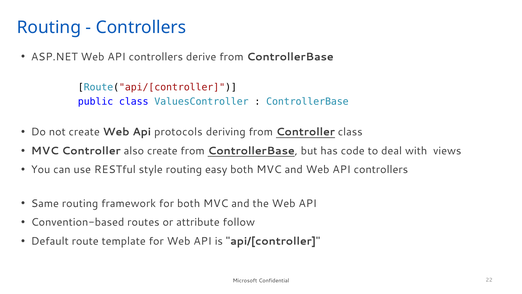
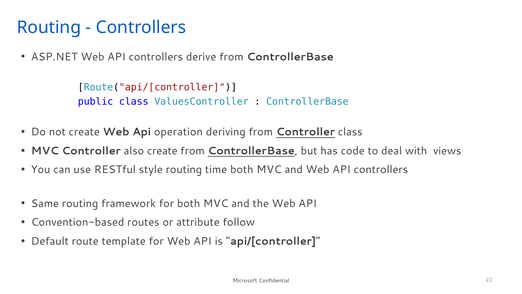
protocols: protocols -> operation
easy: easy -> time
